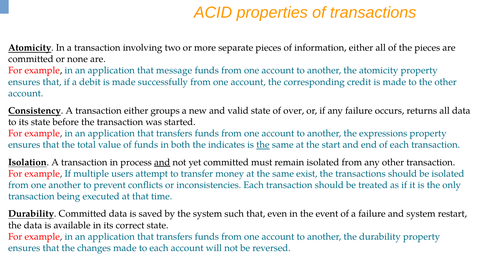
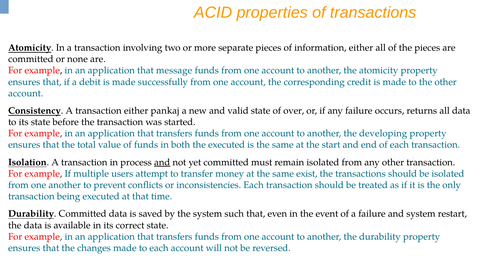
groups: groups -> pankaj
expressions: expressions -> developing
the indicates: indicates -> executed
the at (263, 145) underline: present -> none
